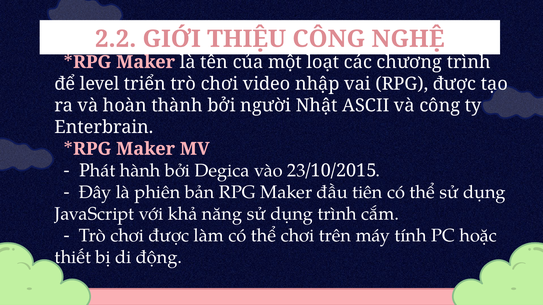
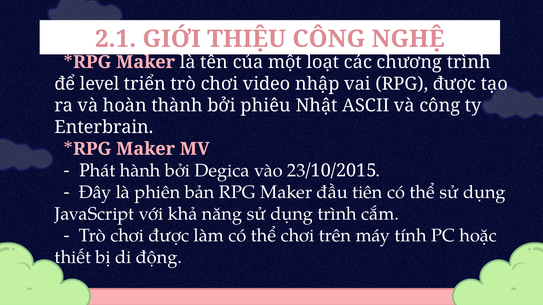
2.2: 2.2 -> 2.1
người: người -> phiêu
